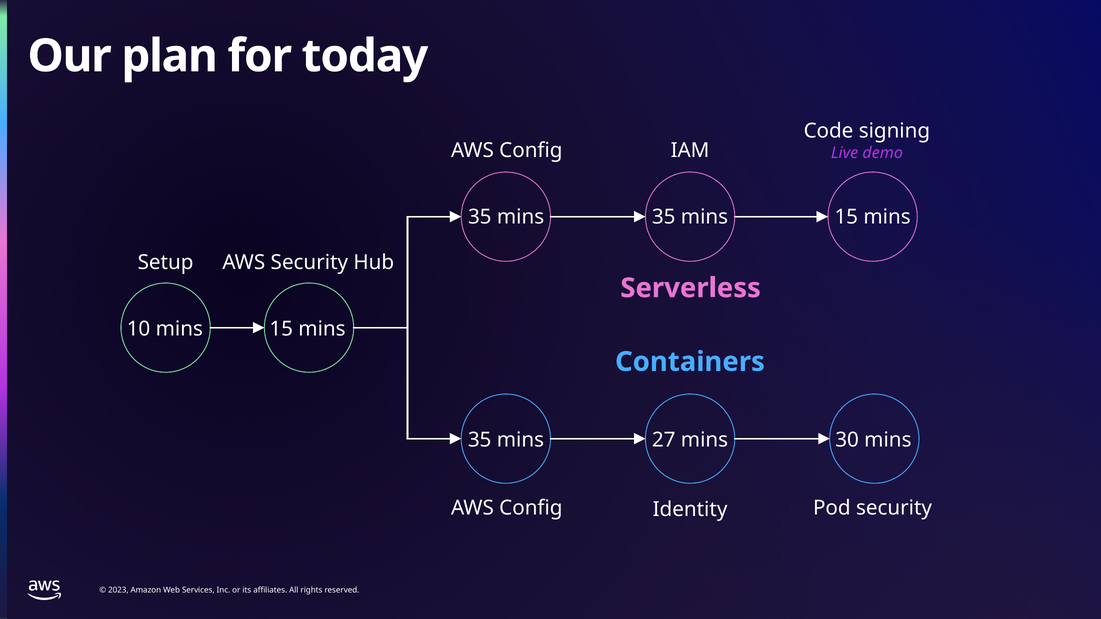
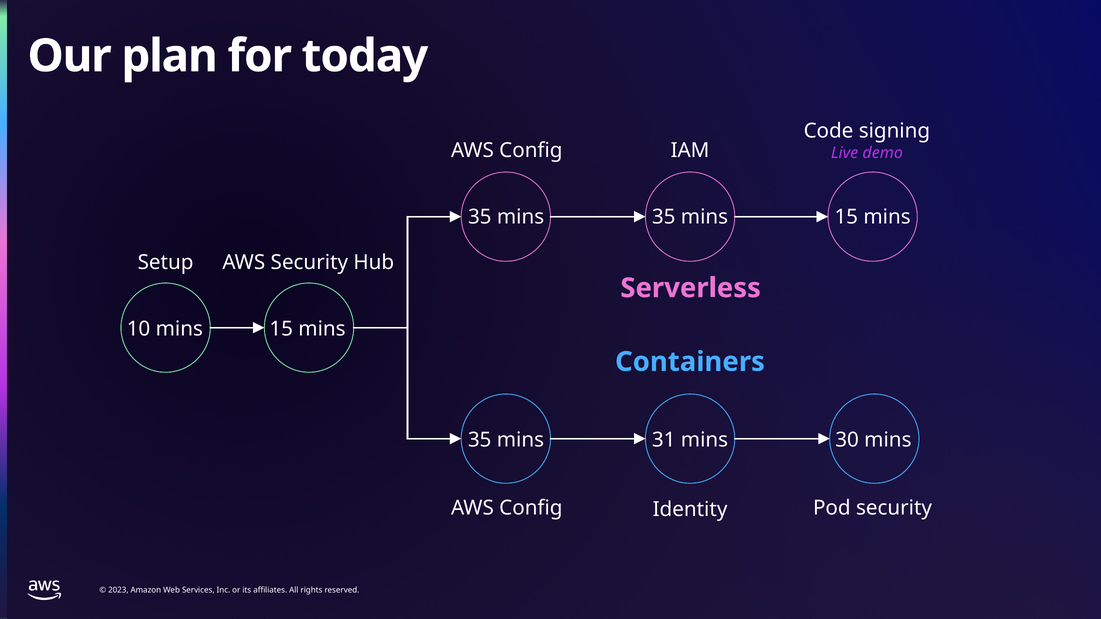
27: 27 -> 31
